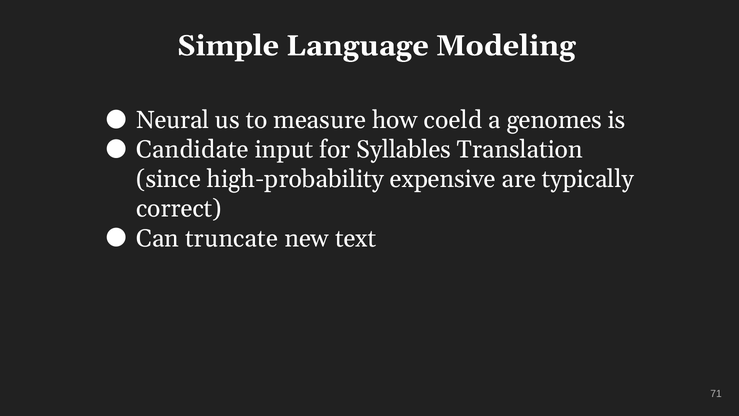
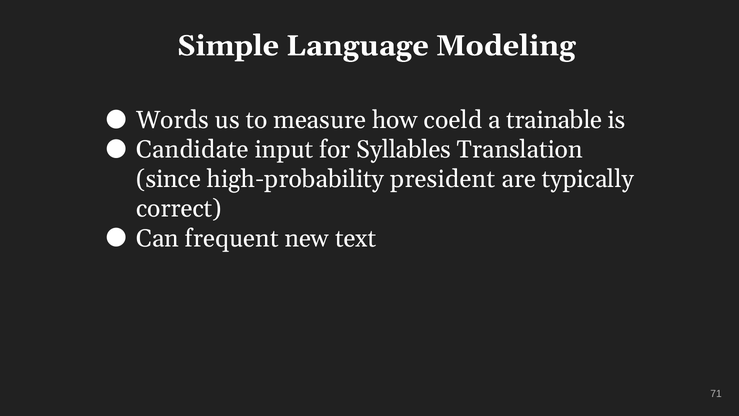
Neural: Neural -> Words
genomes: genomes -> trainable
expensive: expensive -> president
truncate: truncate -> frequent
